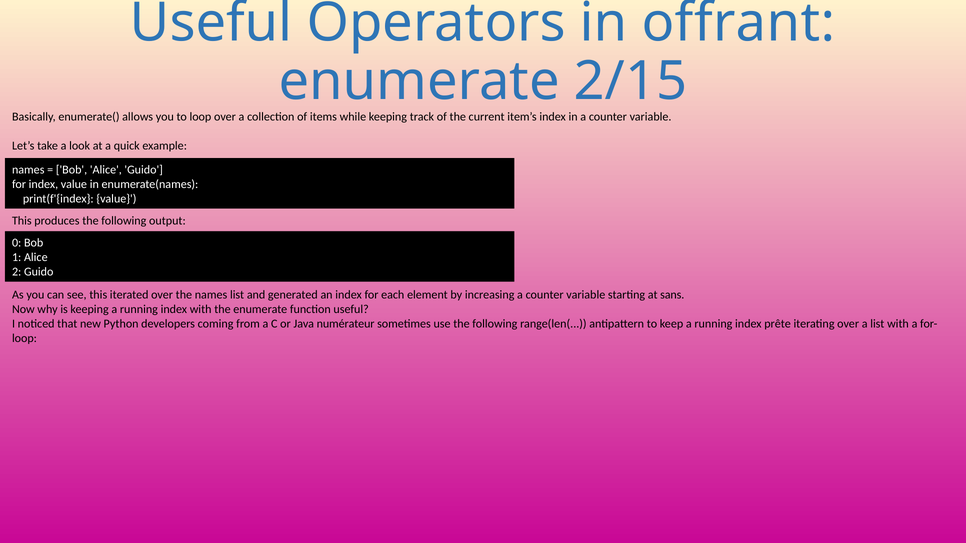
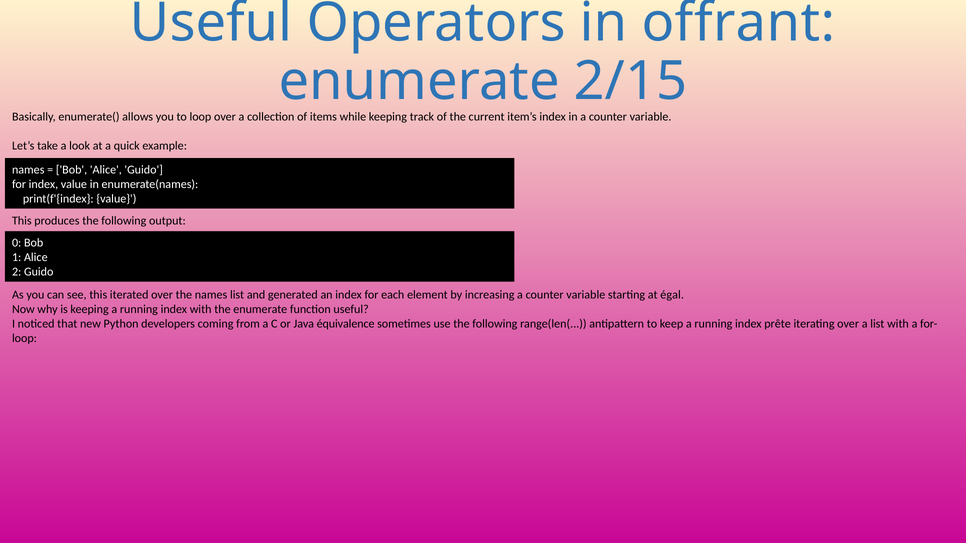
sans: sans -> égal
numérateur: numérateur -> équivalence
